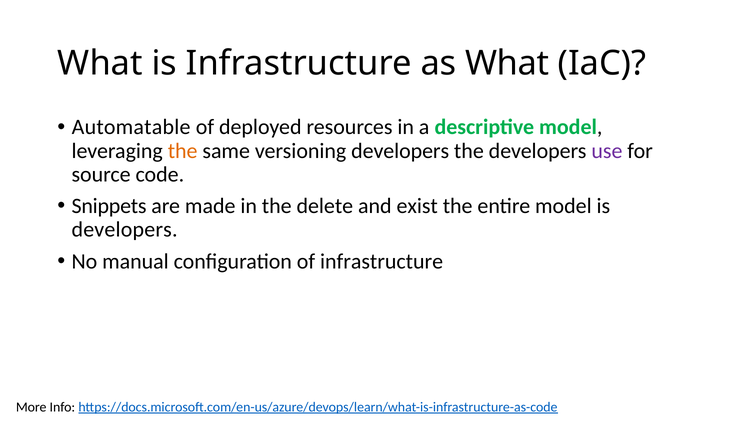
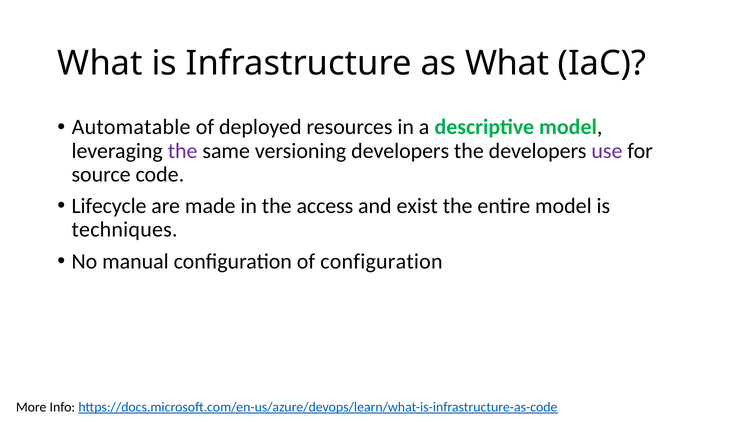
the at (183, 151) colour: orange -> purple
Snippets: Snippets -> Lifecycle
delete: delete -> access
developers at (125, 230): developers -> techniques
of infrastructure: infrastructure -> configuration
